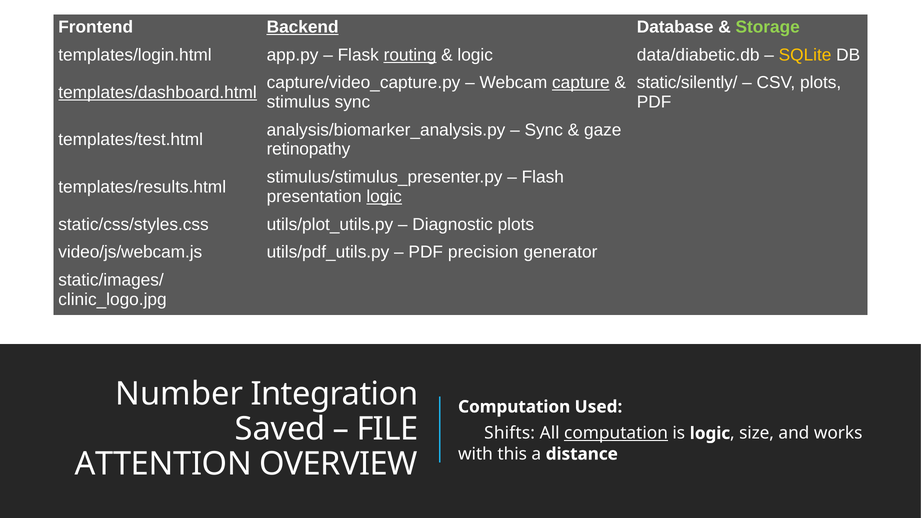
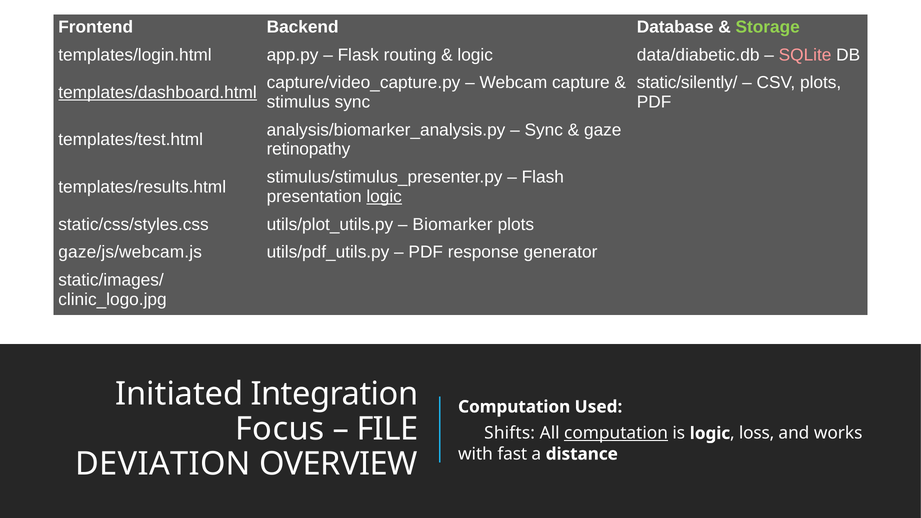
Backend underline: present -> none
routing underline: present -> none
SQLite colour: yellow -> pink
capture underline: present -> none
Diagnostic: Diagnostic -> Biomarker
video/js/webcam.js: video/js/webcam.js -> gaze/js/webcam.js
precision: precision -> response
Number: Number -> Initiated
Saved: Saved -> Focus
size: size -> loss
this: this -> fast
ATTENTION: ATTENTION -> DEVIATION
